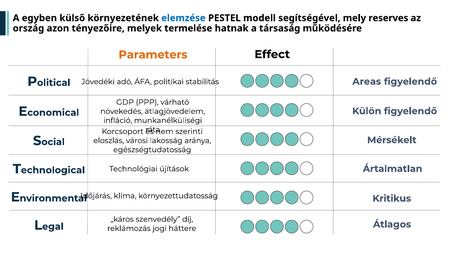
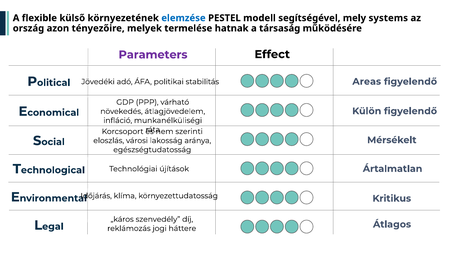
egyben: egyben -> flexible
reserves: reserves -> systems
Parameters colour: orange -> purple
